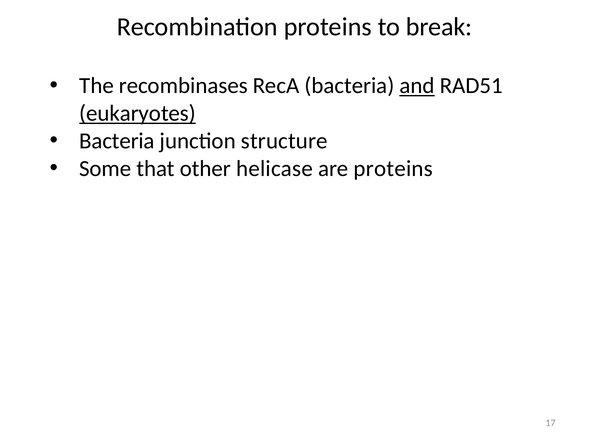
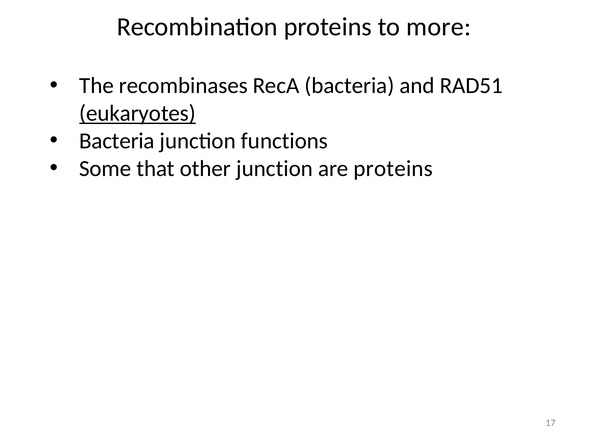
break: break -> more
and underline: present -> none
structure: structure -> functions
other helicase: helicase -> junction
